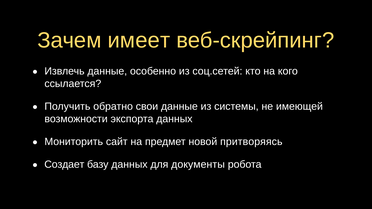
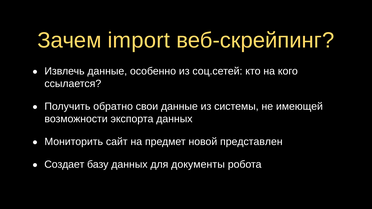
имеет: имеет -> import
притворяясь: притворяясь -> представлен
